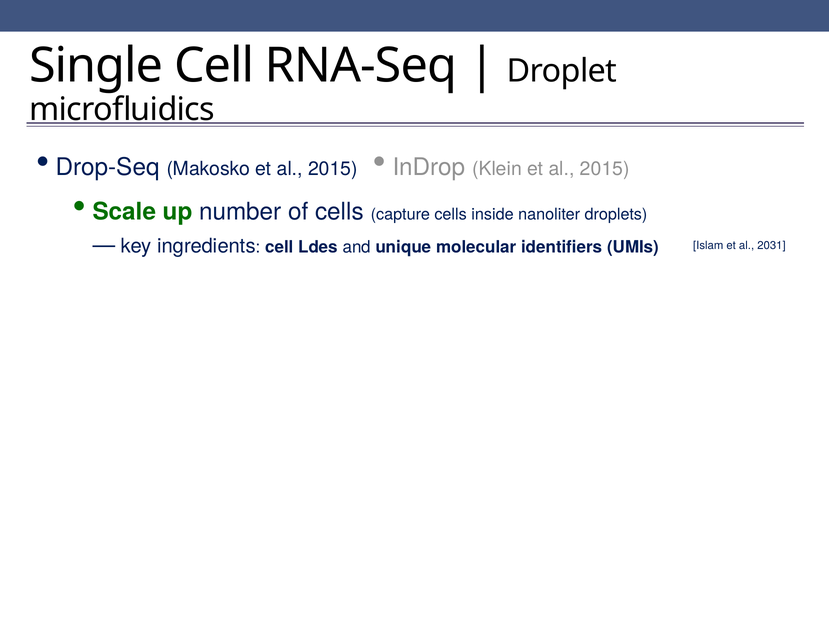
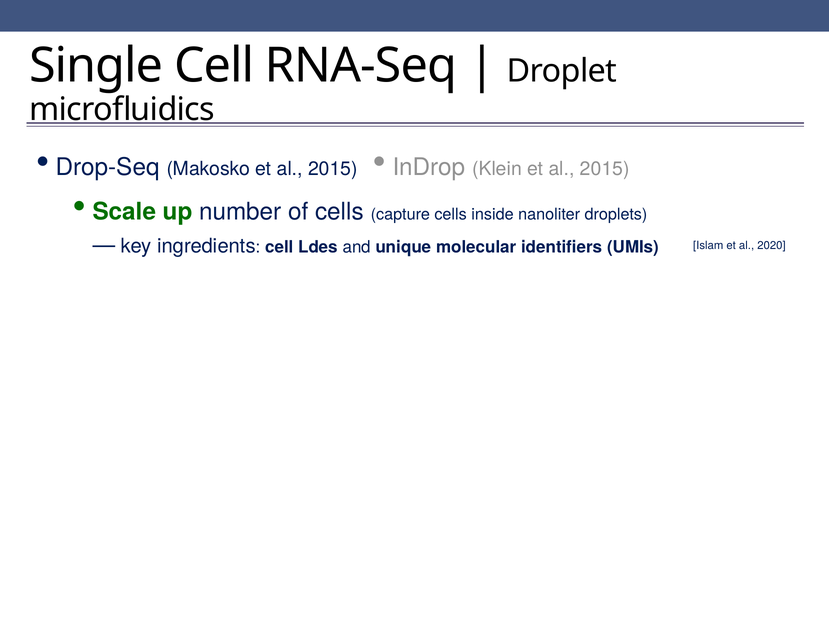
2031: 2031 -> 2020
